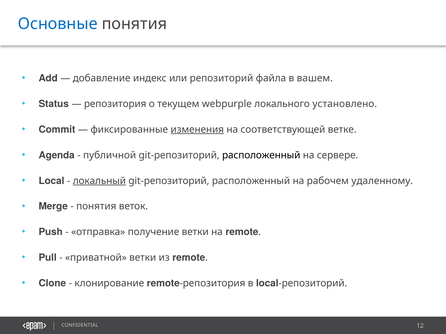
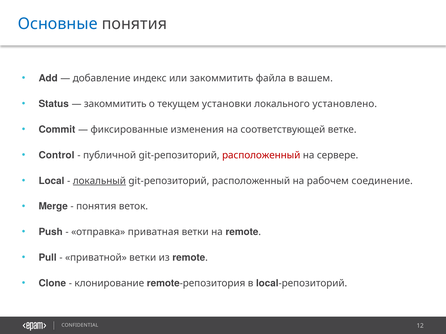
или репозиторий: репозиторий -> закоммитить
репозитория at (115, 104): репозитория -> закоммитить
webpurple: webpurple -> установки
изменения underline: present -> none
Agenda: Agenda -> Control
расположенный at (261, 155) colour: black -> red
удаленному: удаленному -> соединение
получение: получение -> приватная
